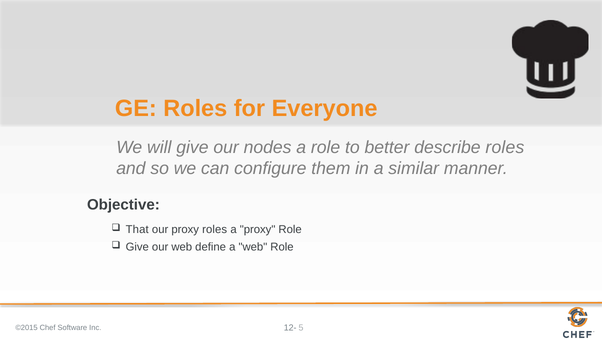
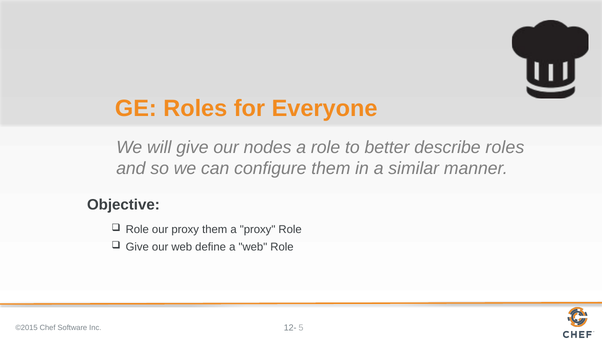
That at (137, 229): That -> Role
proxy roles: roles -> them
